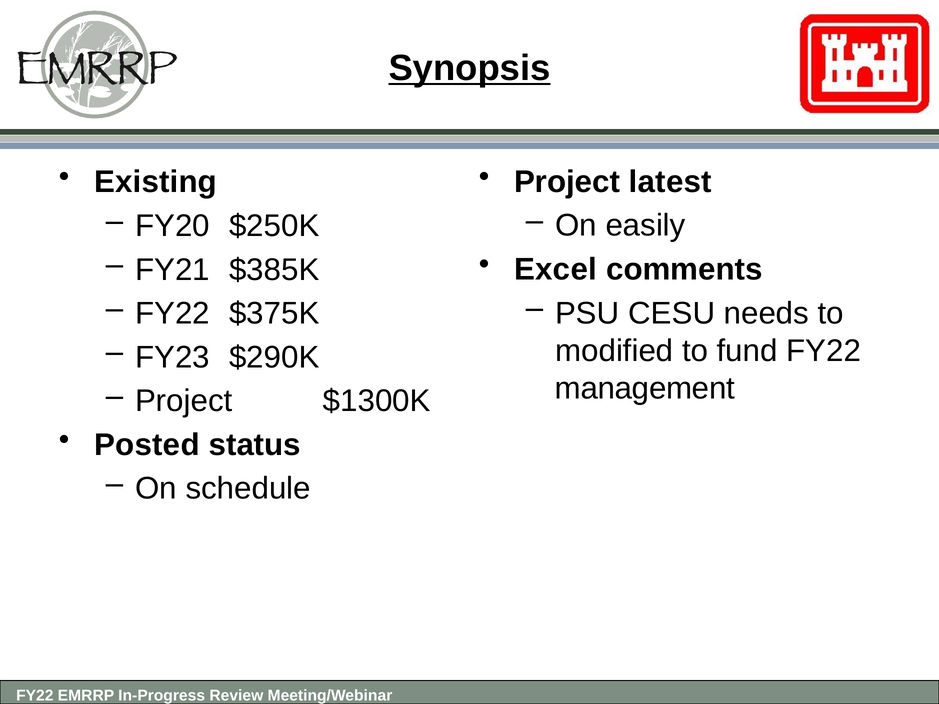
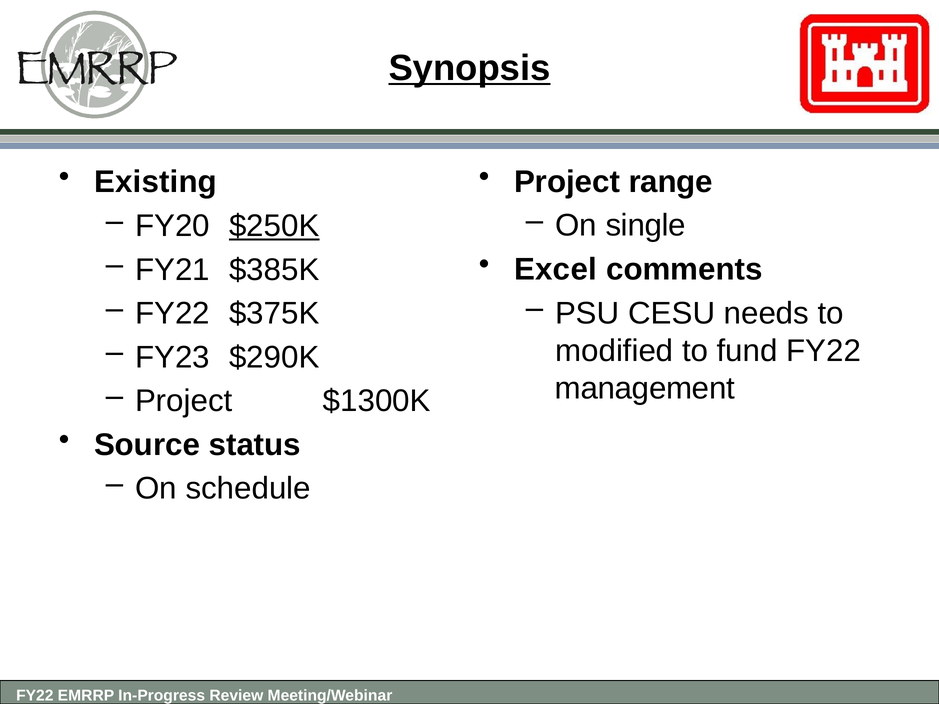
latest: latest -> range
easily: easily -> single
$250K underline: none -> present
Posted: Posted -> Source
